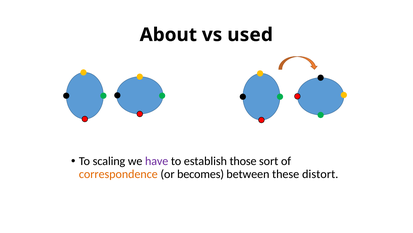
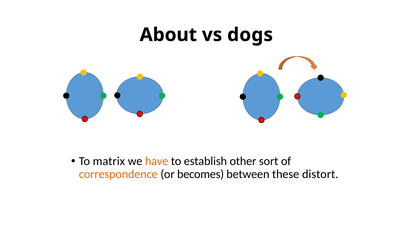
used: used -> dogs
scaling: scaling -> matrix
have colour: purple -> orange
those: those -> other
